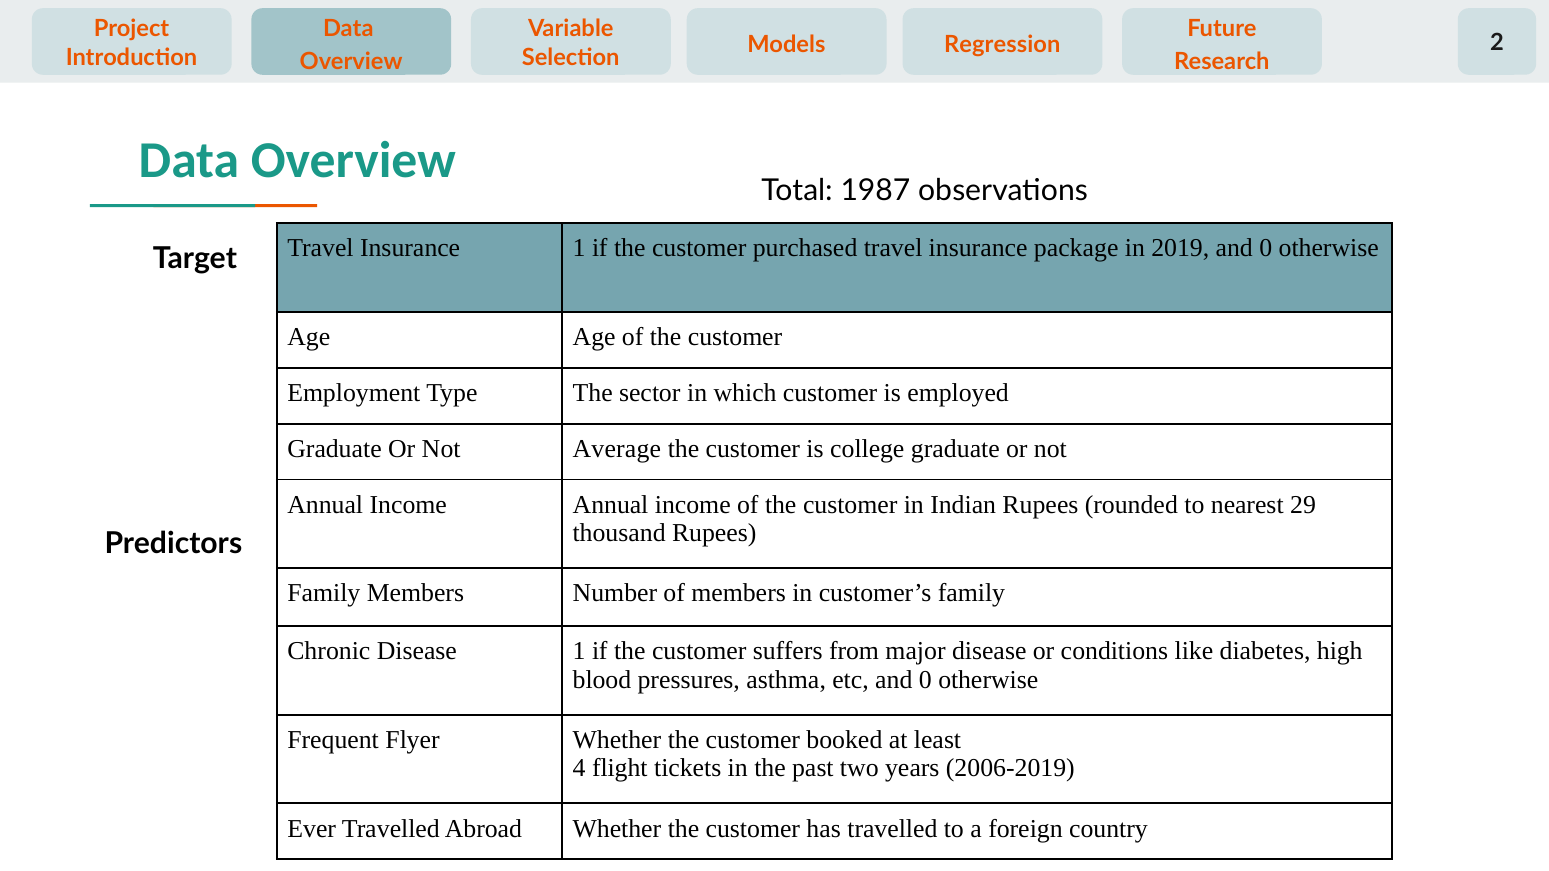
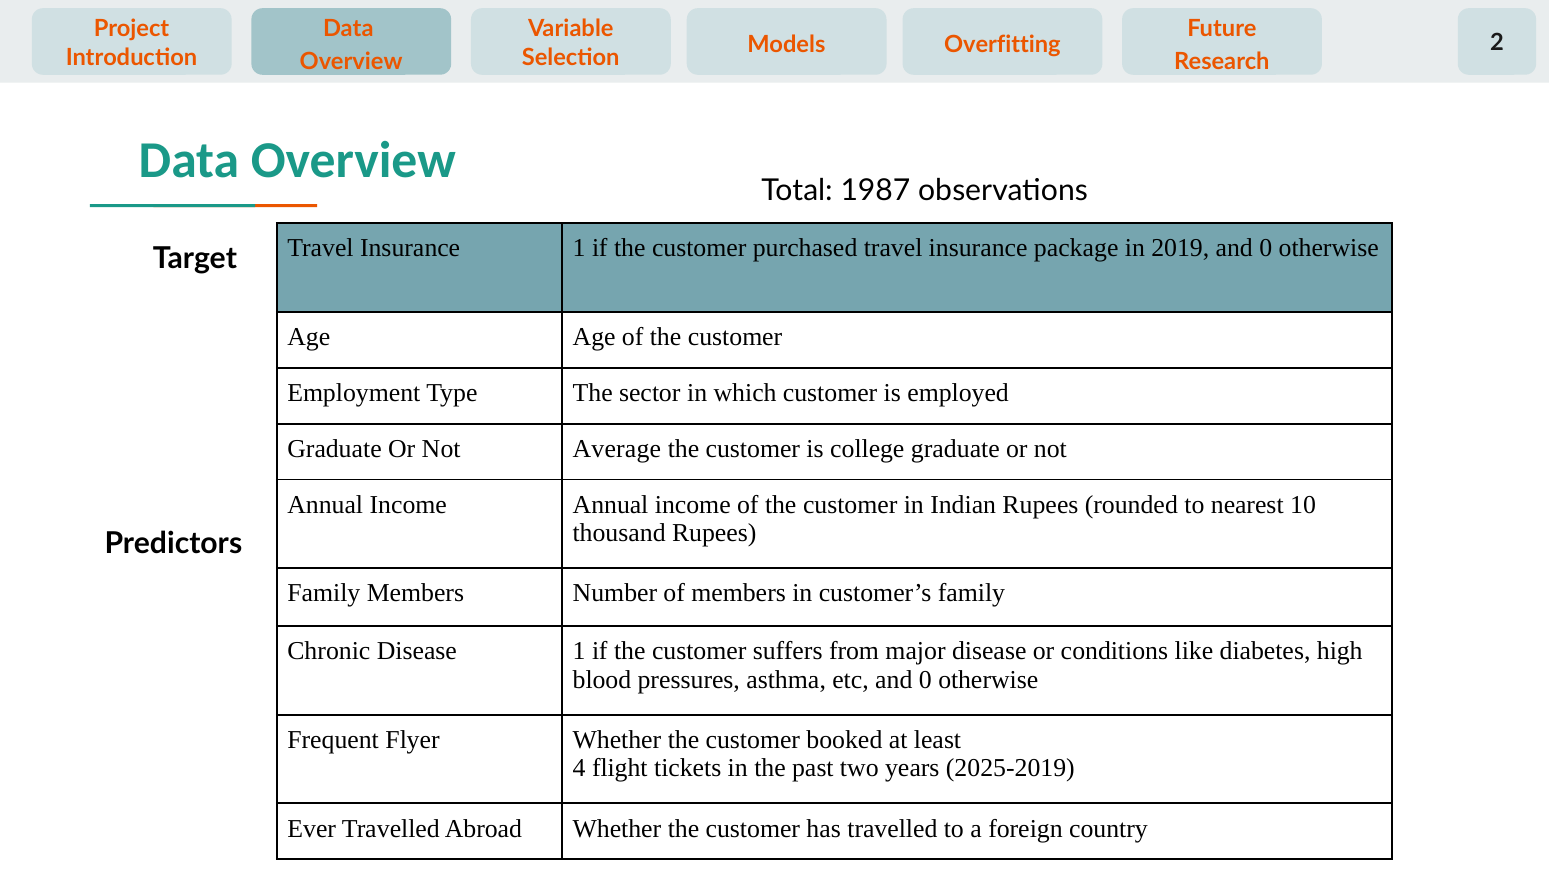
Regression: Regression -> Overfitting
29: 29 -> 10
2006-2019: 2006-2019 -> 2025-2019
